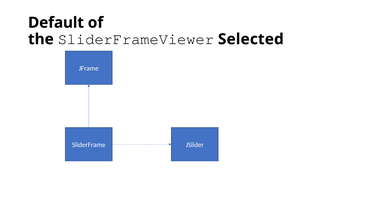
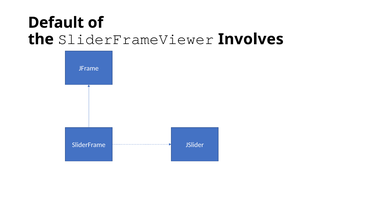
Selected: Selected -> Involves
